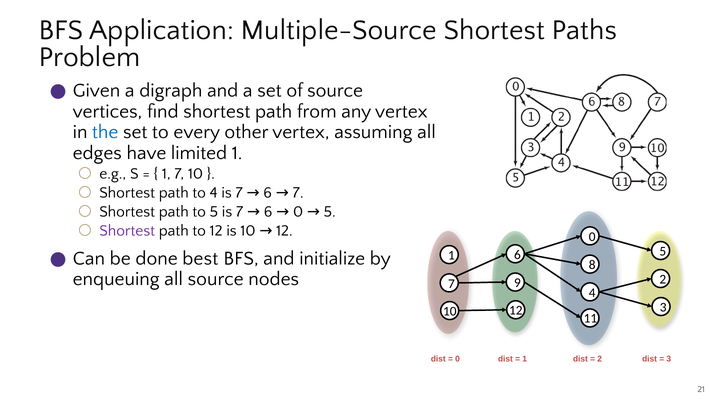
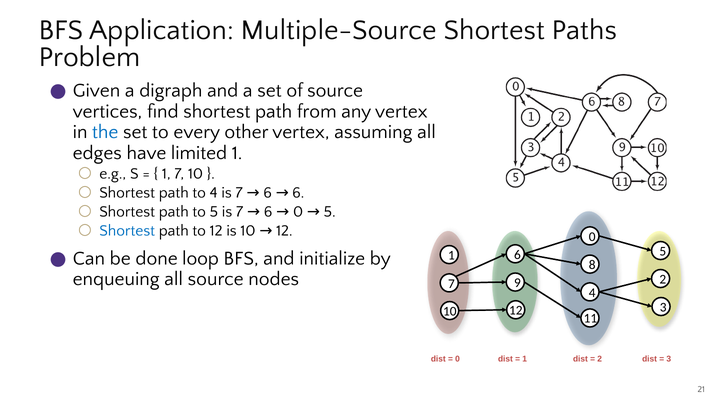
6 7: 7 -> 6
Shortest at (127, 231) colour: purple -> blue
best: best -> loop
